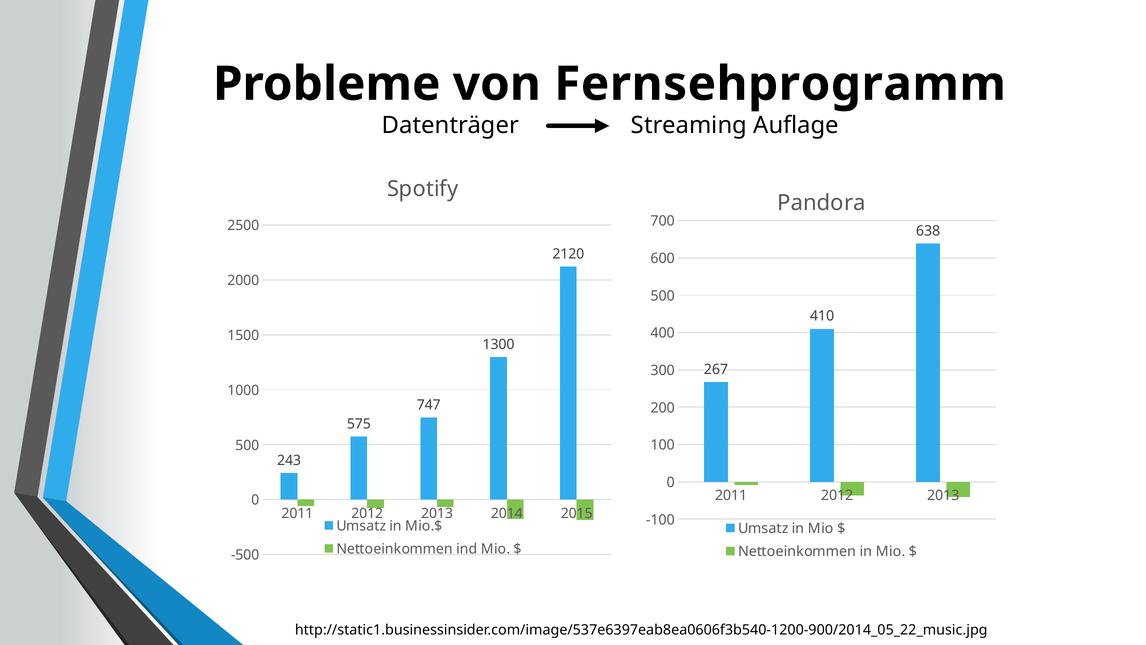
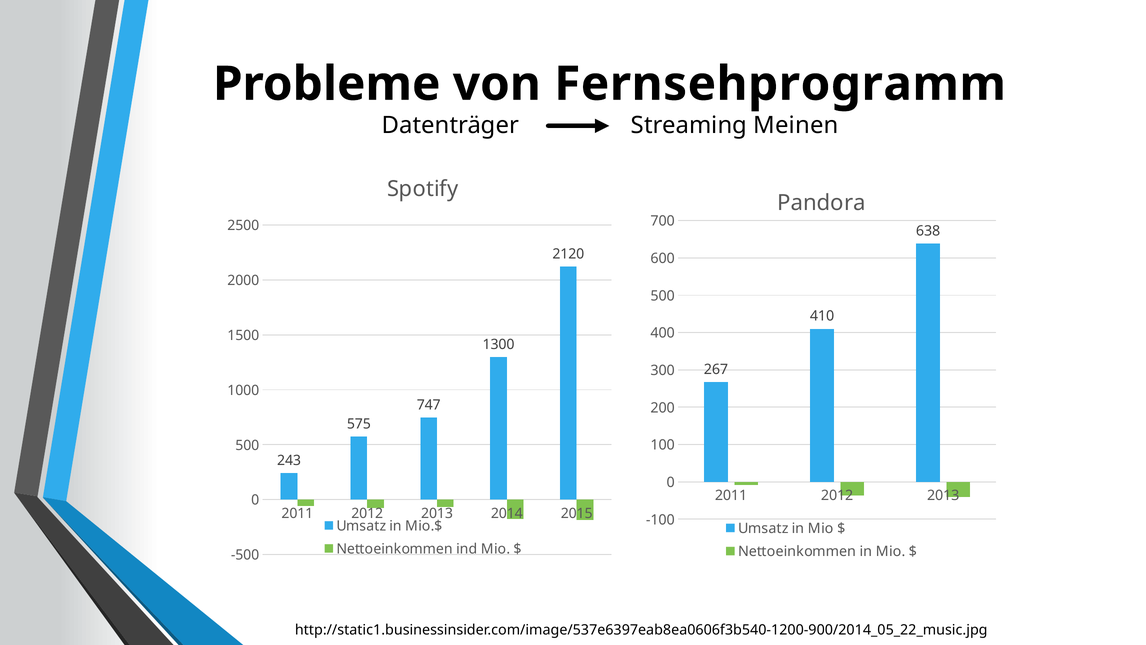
Auflage: Auflage -> Meinen
